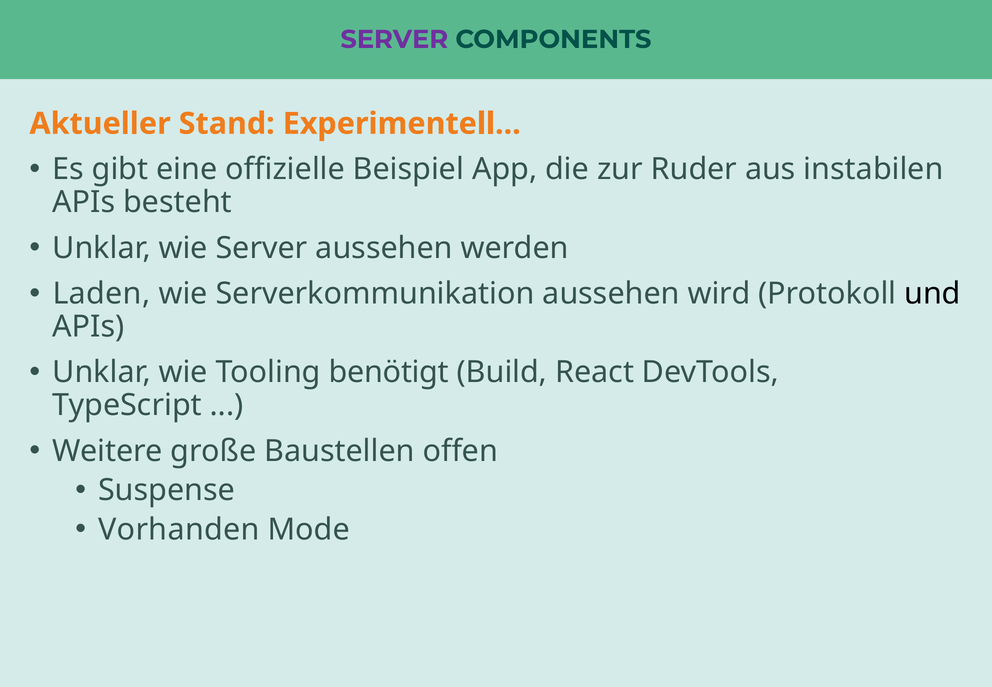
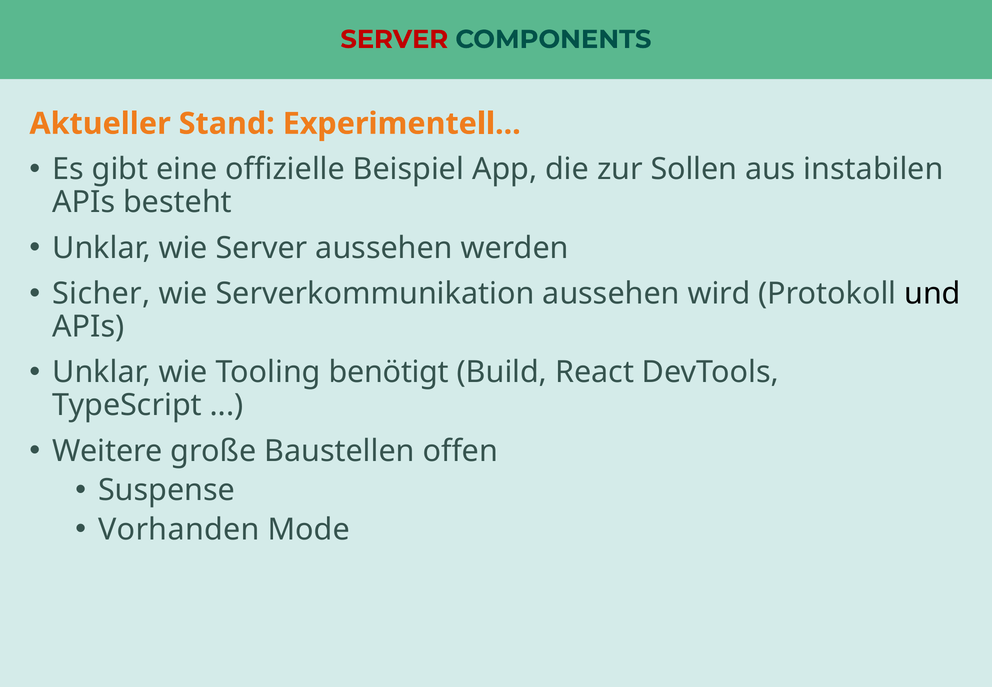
SERVER at (394, 39) colour: purple -> red
Ruder: Ruder -> Sollen
Laden: Laden -> Sicher
